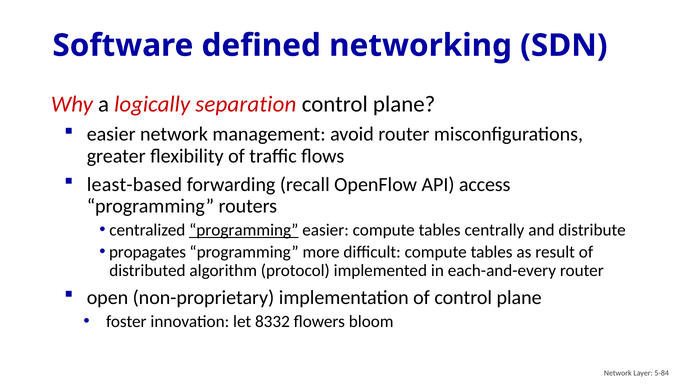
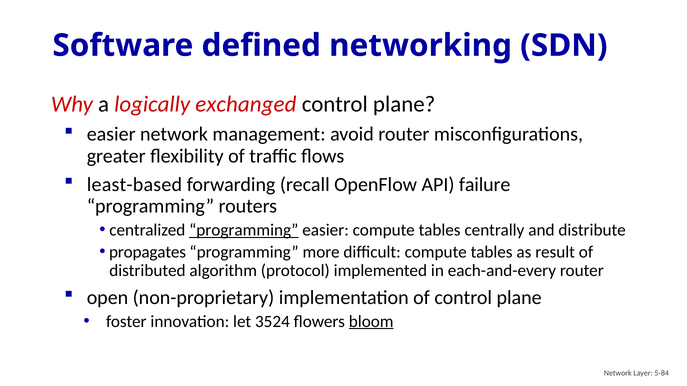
separation: separation -> exchanged
access: access -> failure
8332: 8332 -> 3524
bloom underline: none -> present
